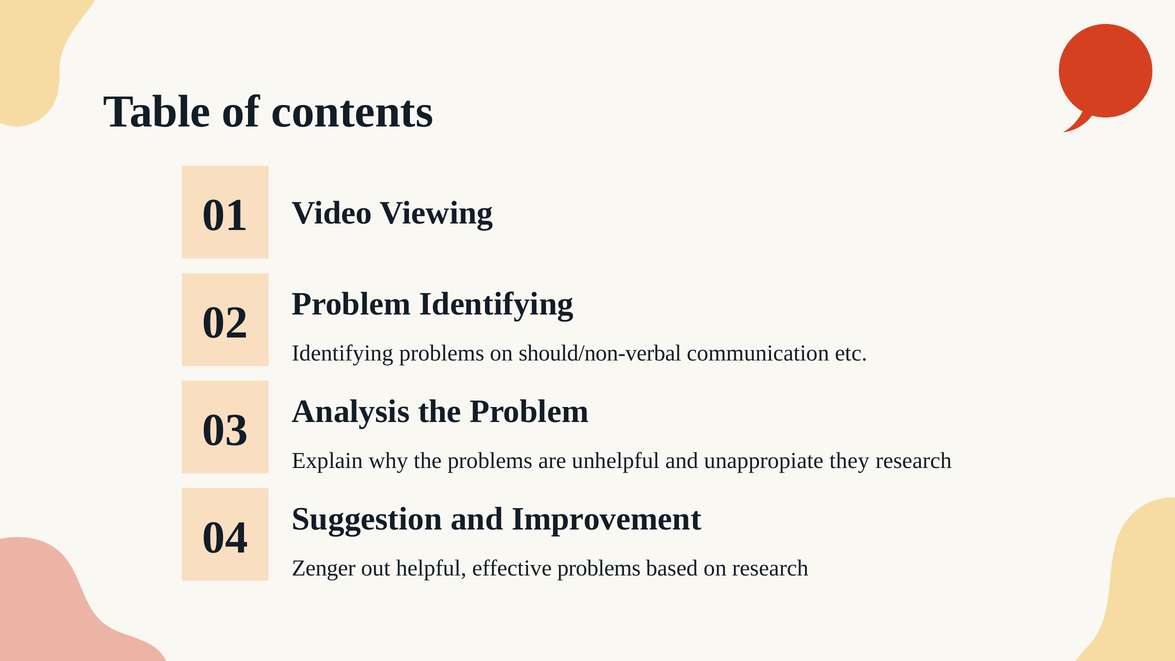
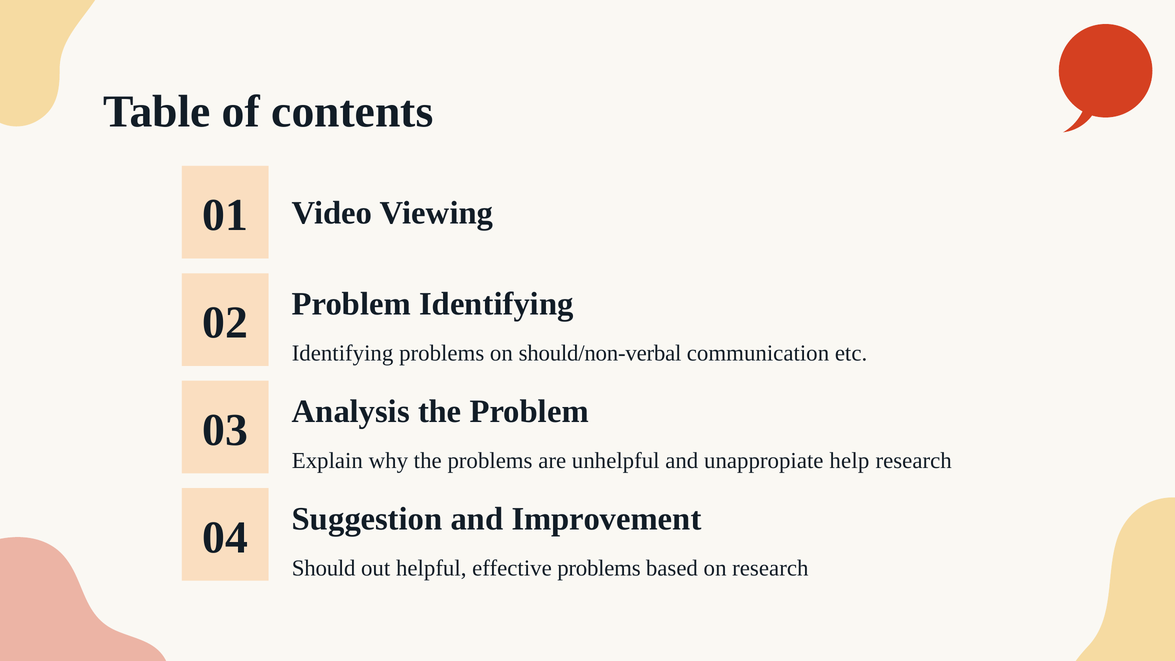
they: they -> help
Zenger: Zenger -> Should
